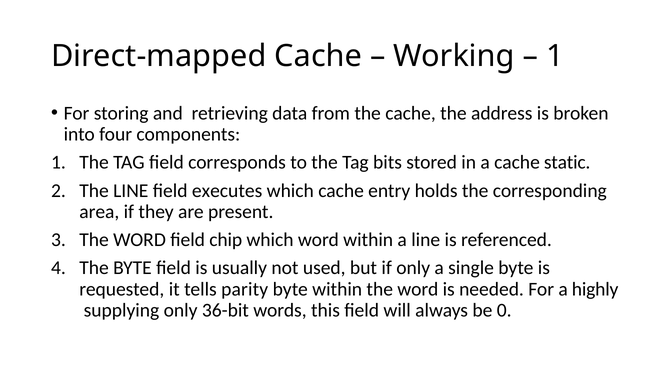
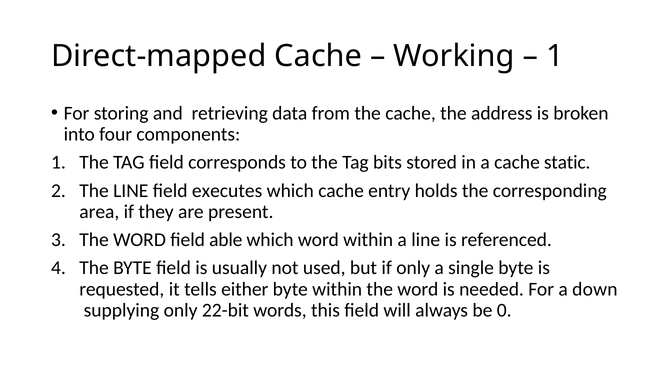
chip: chip -> able
parity: parity -> either
highly: highly -> down
36-bit: 36-bit -> 22-bit
